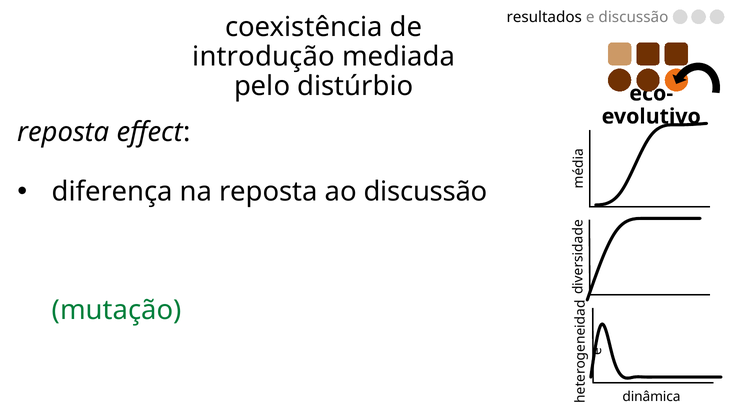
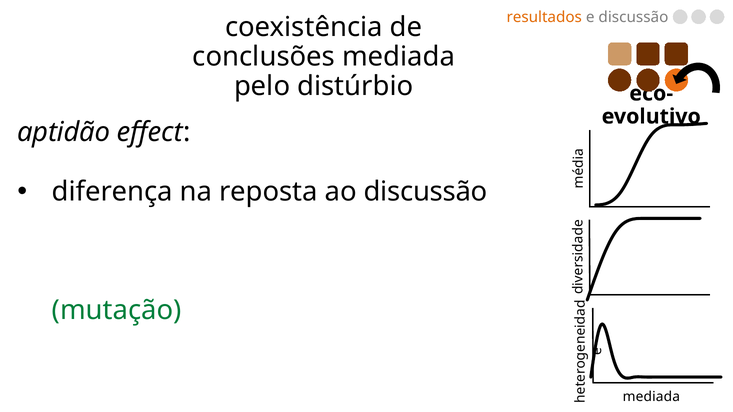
resultados colour: black -> orange
introdução: introdução -> conclusões
reposta at (64, 132): reposta -> aptidão
dinâmica at (651, 397): dinâmica -> mediada
